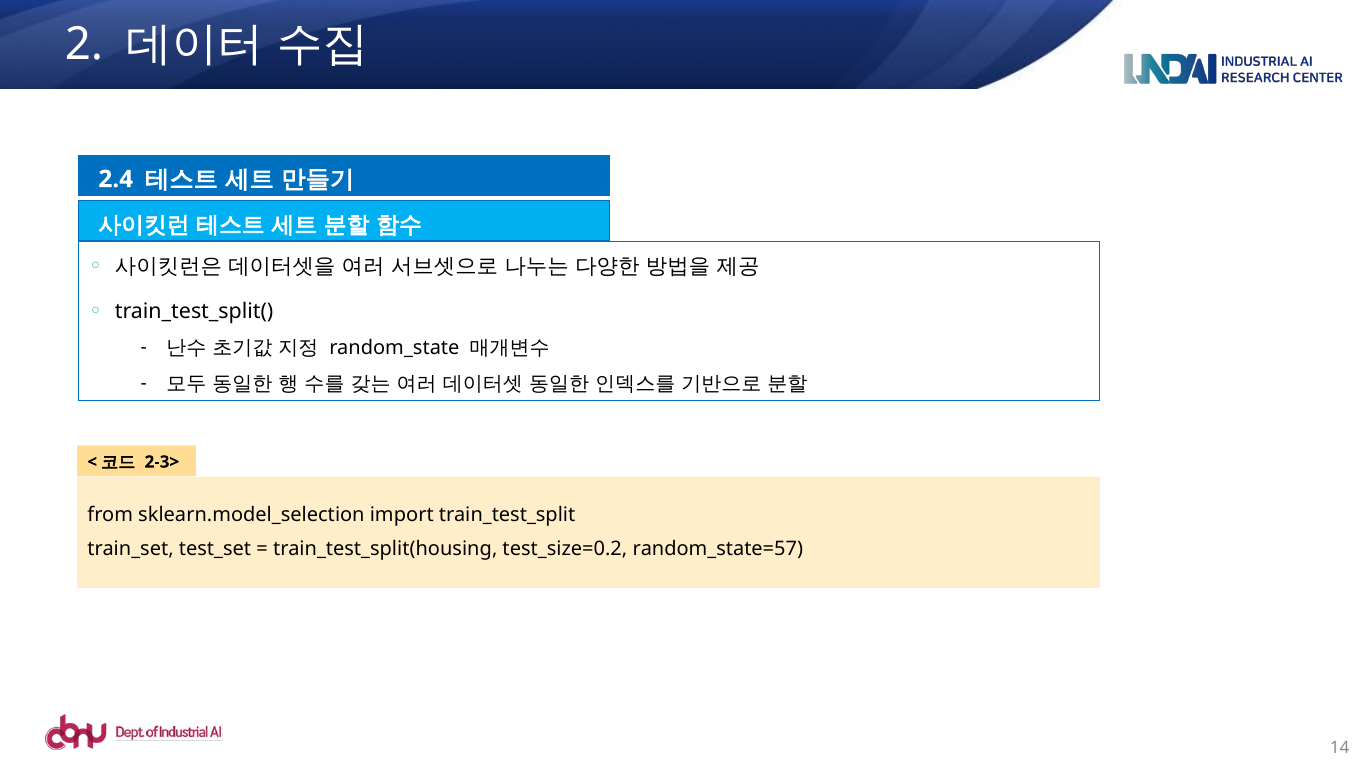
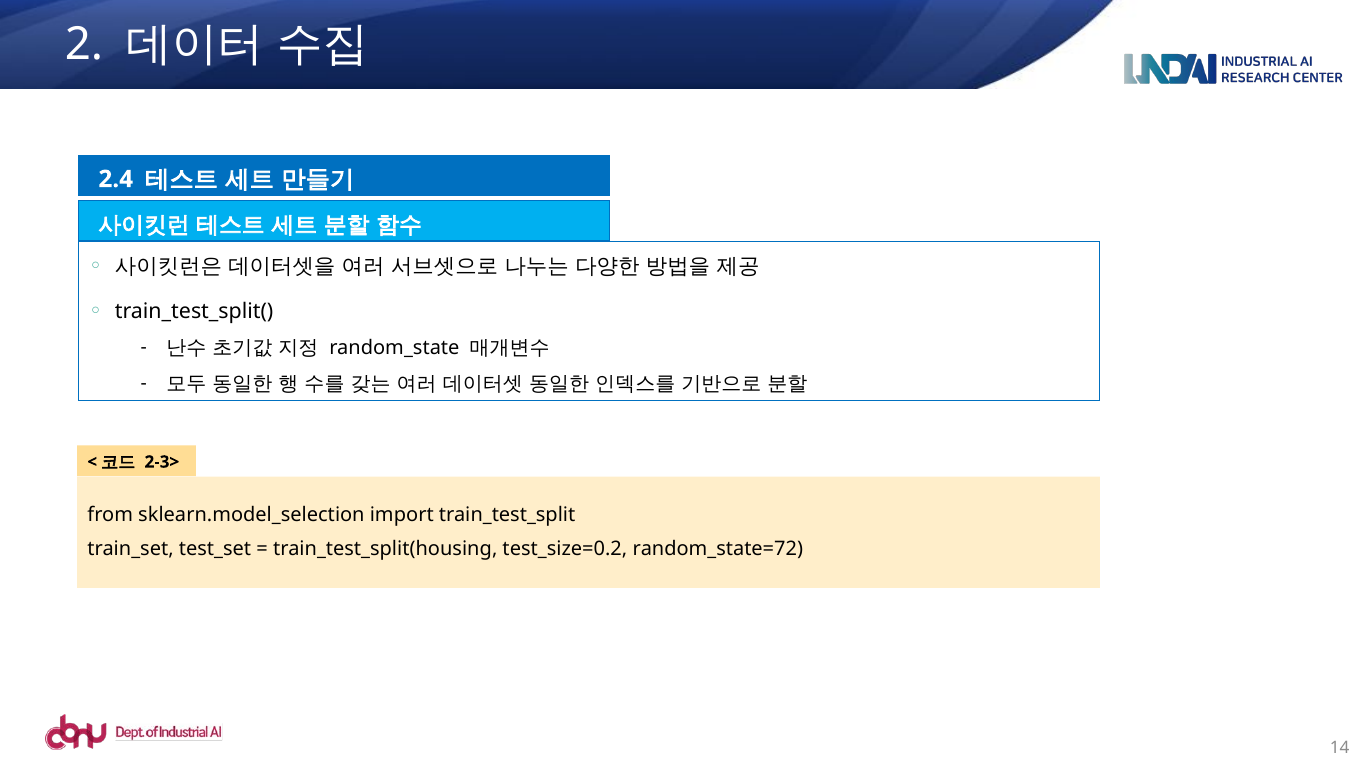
random_state=57: random_state=57 -> random_state=72
